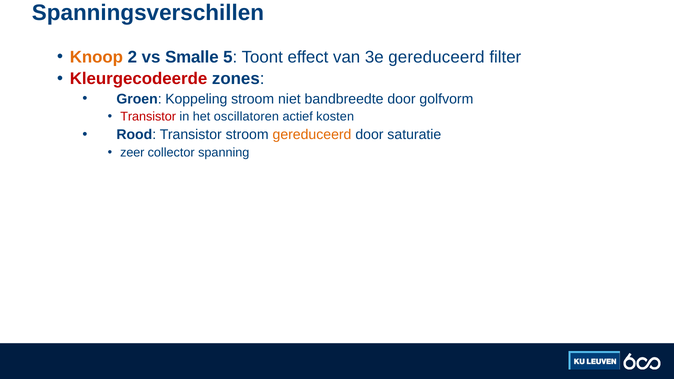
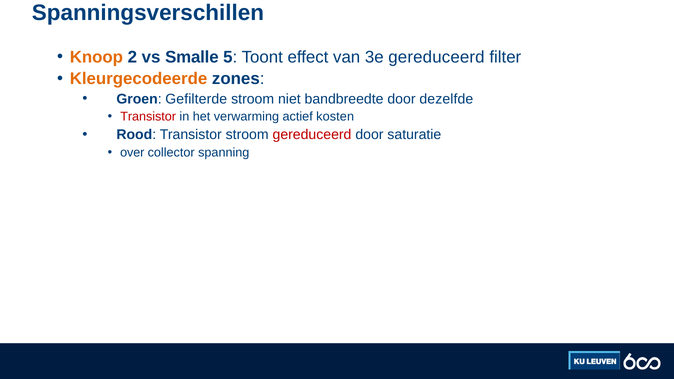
Kleurgecodeerde colour: red -> orange
Koppeling: Koppeling -> Gefilterde
golfvorm: golfvorm -> dezelfde
oscillatoren: oscillatoren -> verwarming
gereduceerd at (312, 135) colour: orange -> red
zeer: zeer -> over
